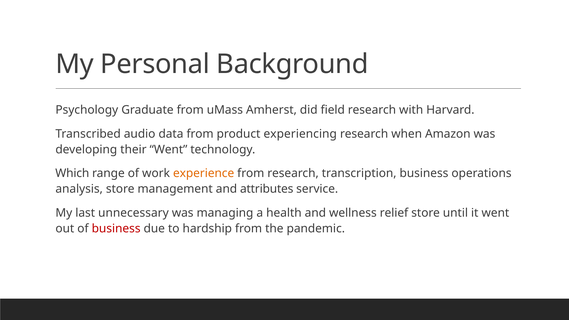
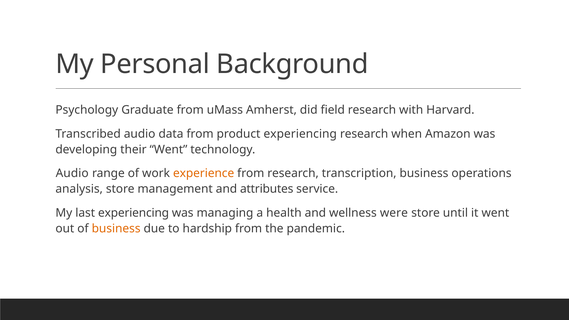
Which at (72, 173): Which -> Audio
last unnecessary: unnecessary -> experiencing
relief: relief -> were
business at (116, 229) colour: red -> orange
